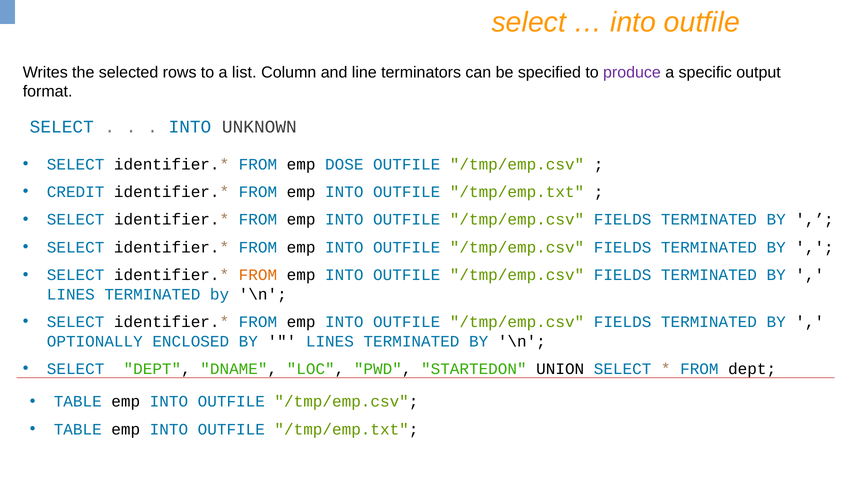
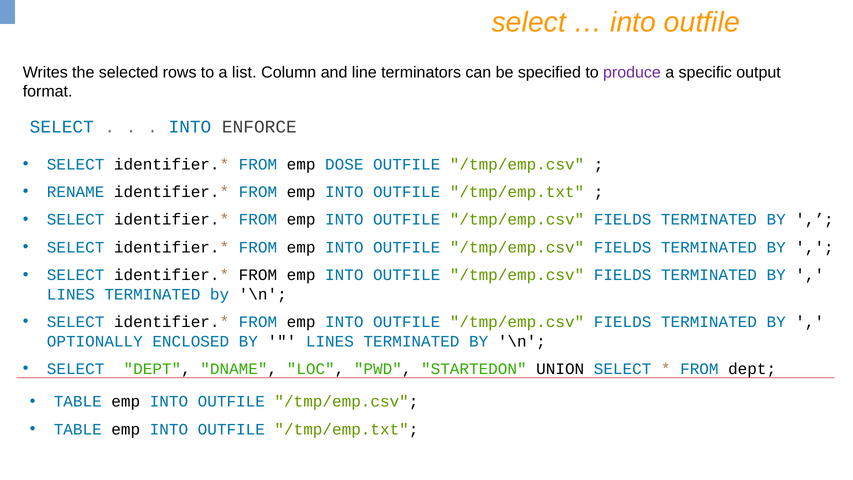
UNKNOWN: UNKNOWN -> ENFORCE
CREDIT: CREDIT -> RENAME
FROM at (258, 275) colour: orange -> black
